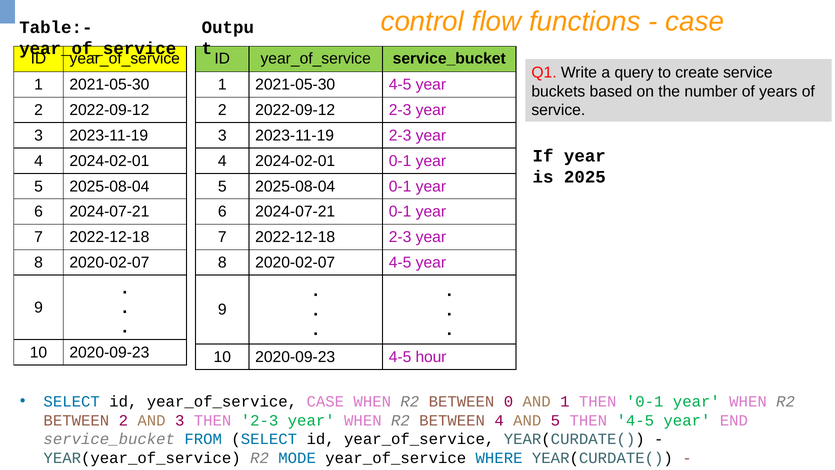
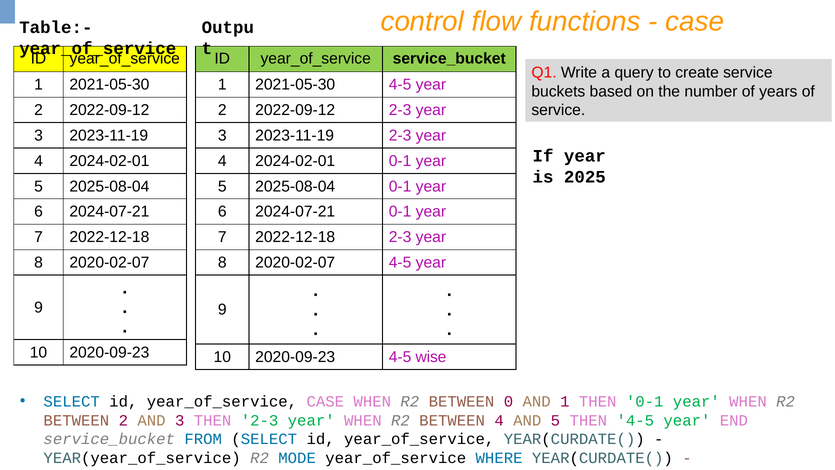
hour: hour -> wise
